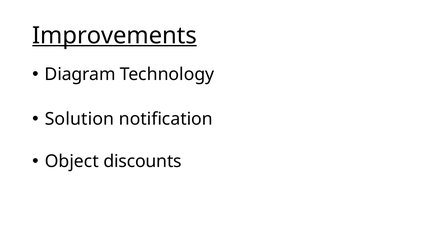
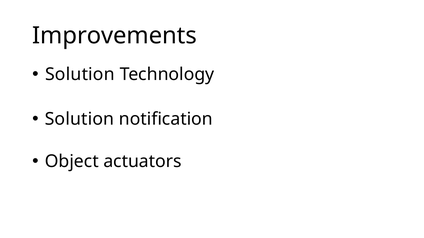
Improvements underline: present -> none
Diagram at (80, 75): Diagram -> Solution
discounts: discounts -> actuators
